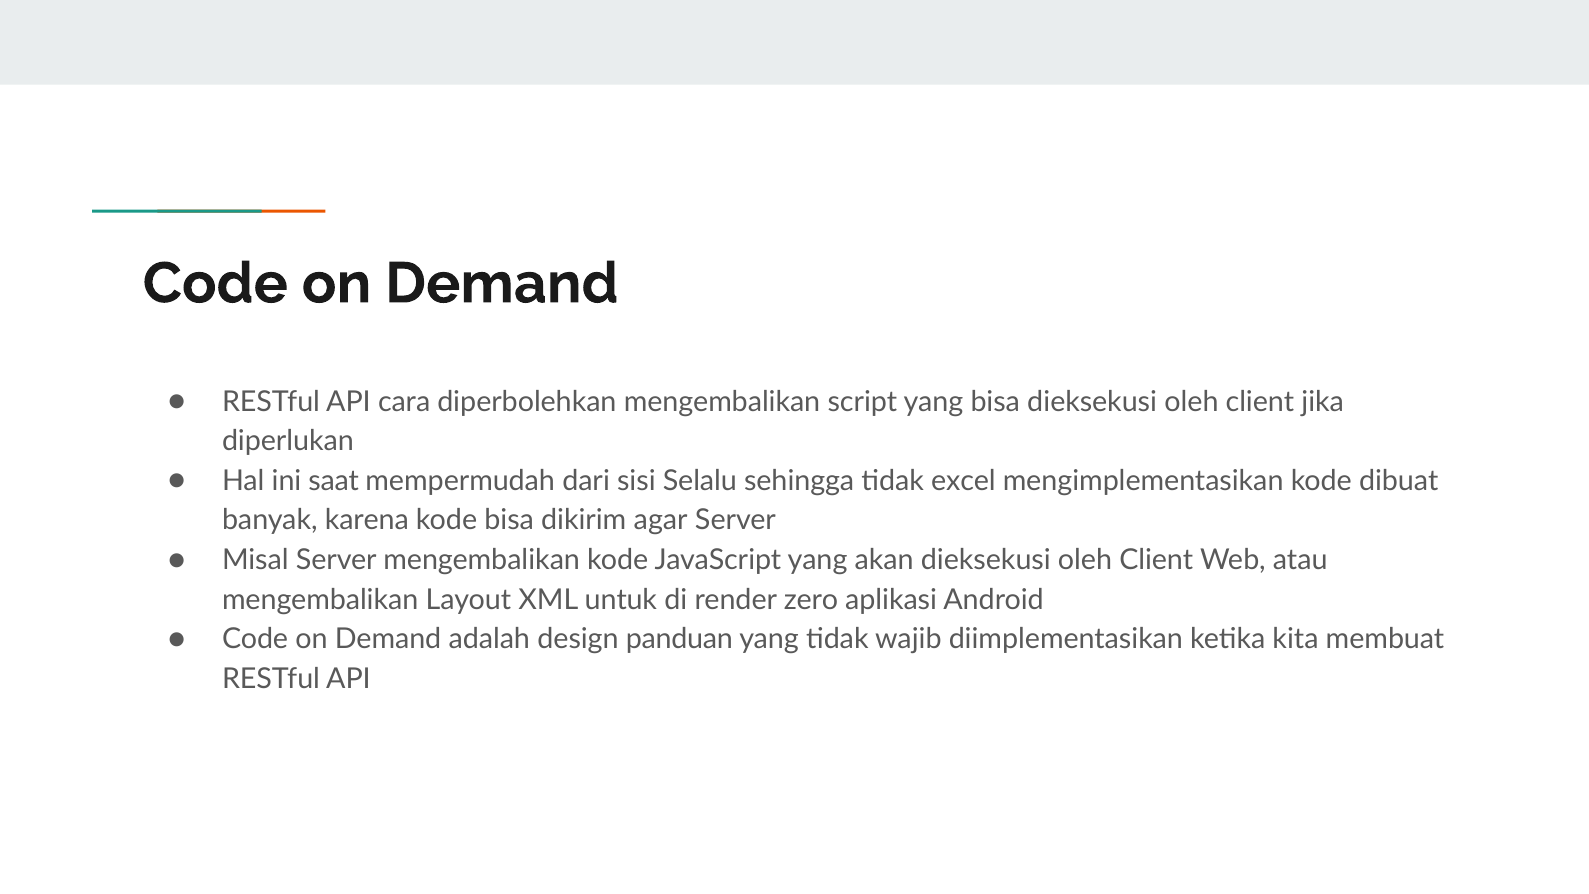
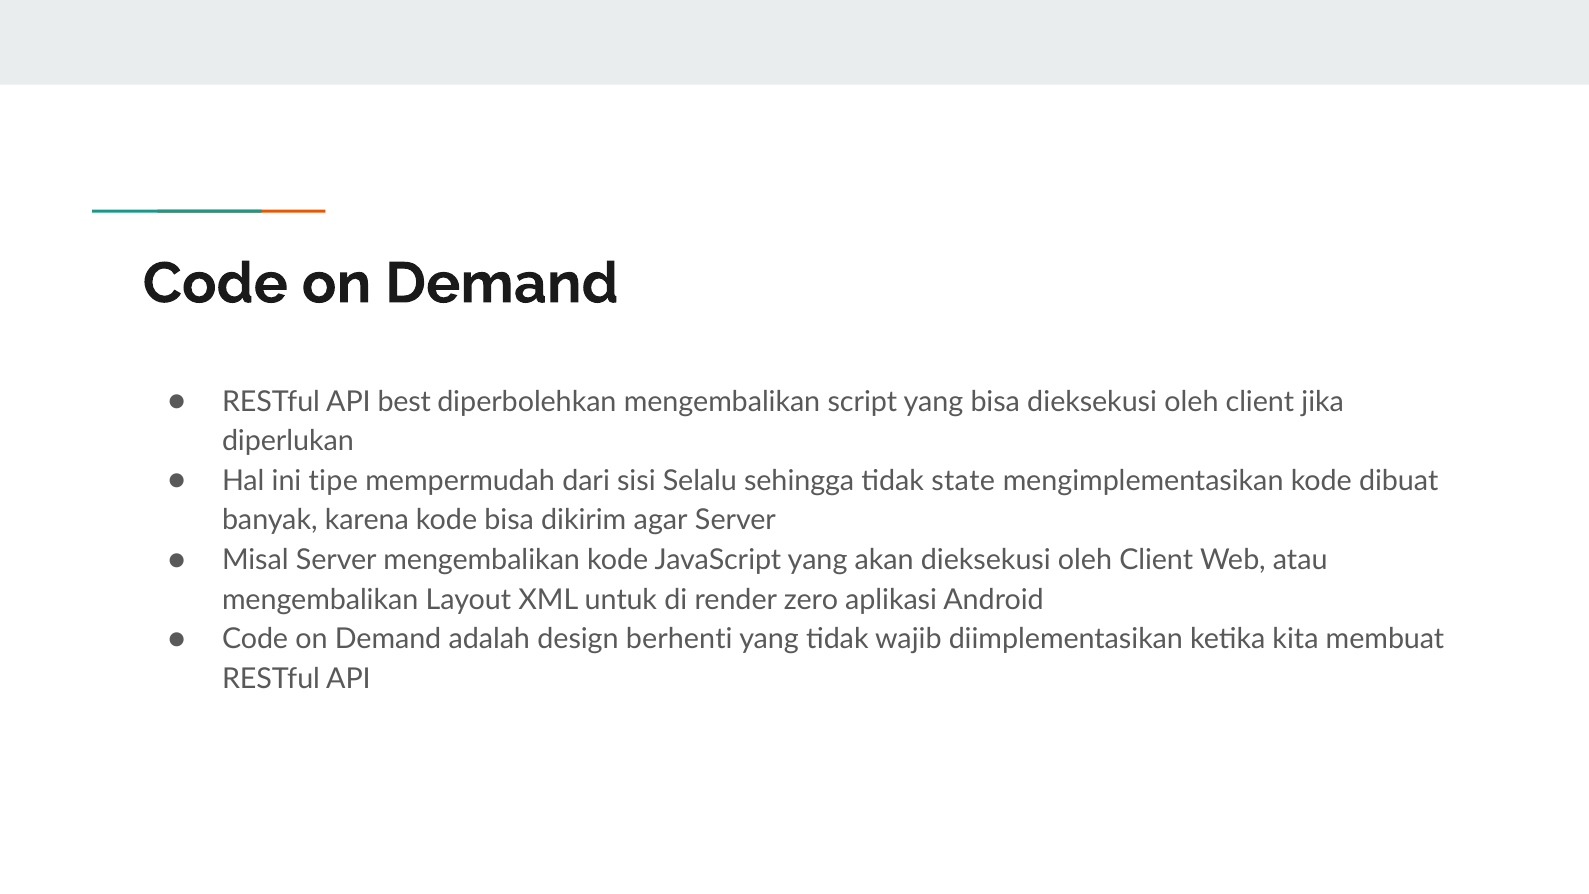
cara: cara -> best
saat: saat -> tipe
excel: excel -> state
panduan: panduan -> berhenti
